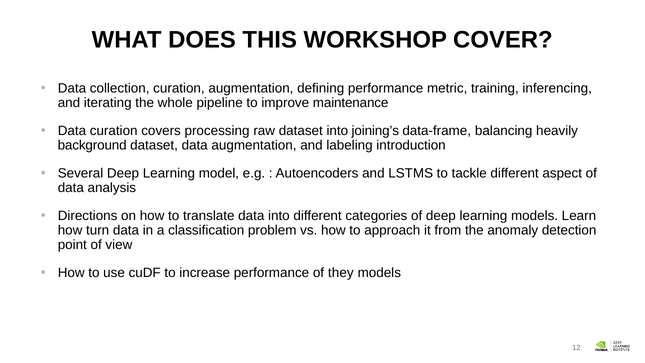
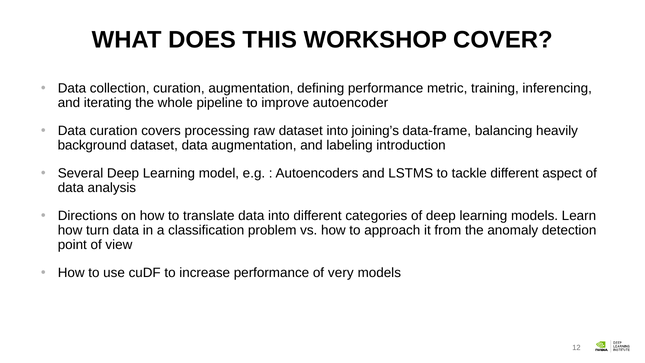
maintenance: maintenance -> autoencoder
they: they -> very
